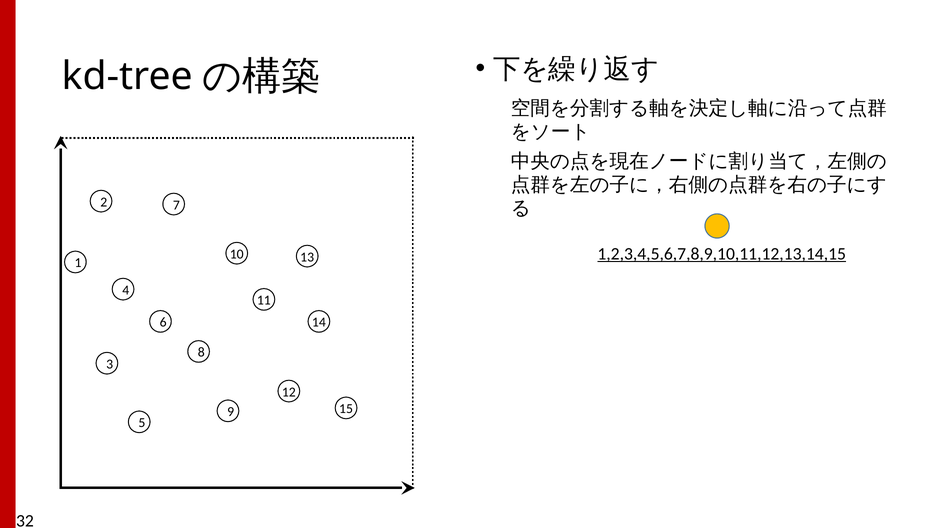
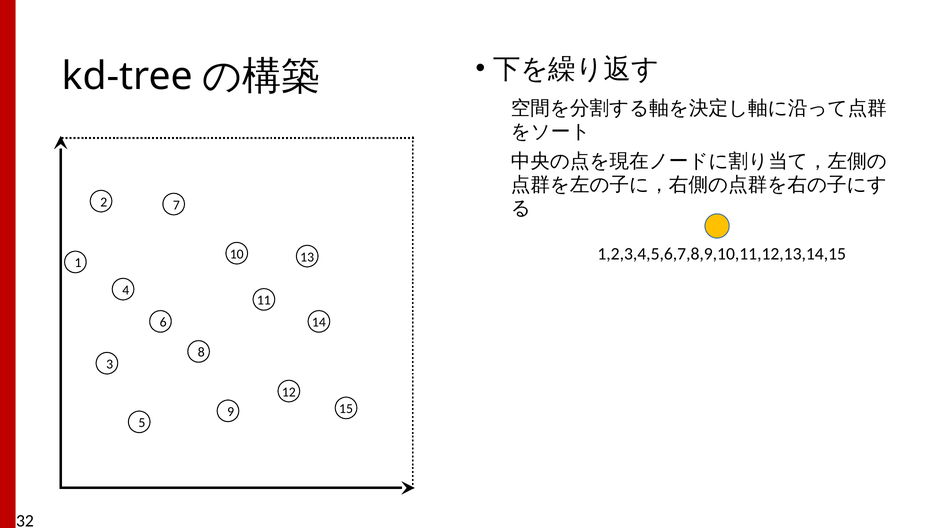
1,2,3,4,5,6,7,8,9,10,11,12,13,14,15 underline: present -> none
